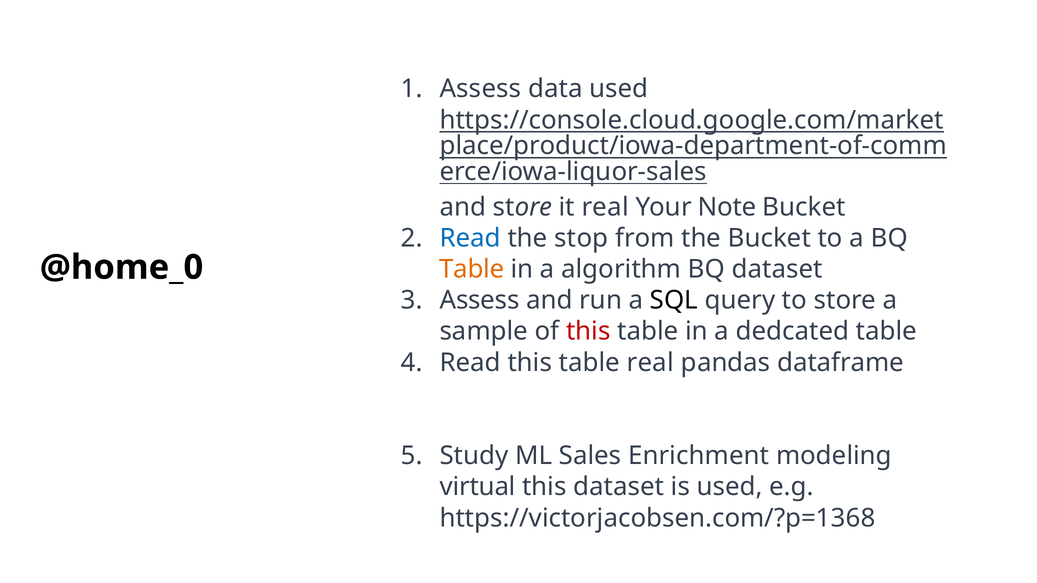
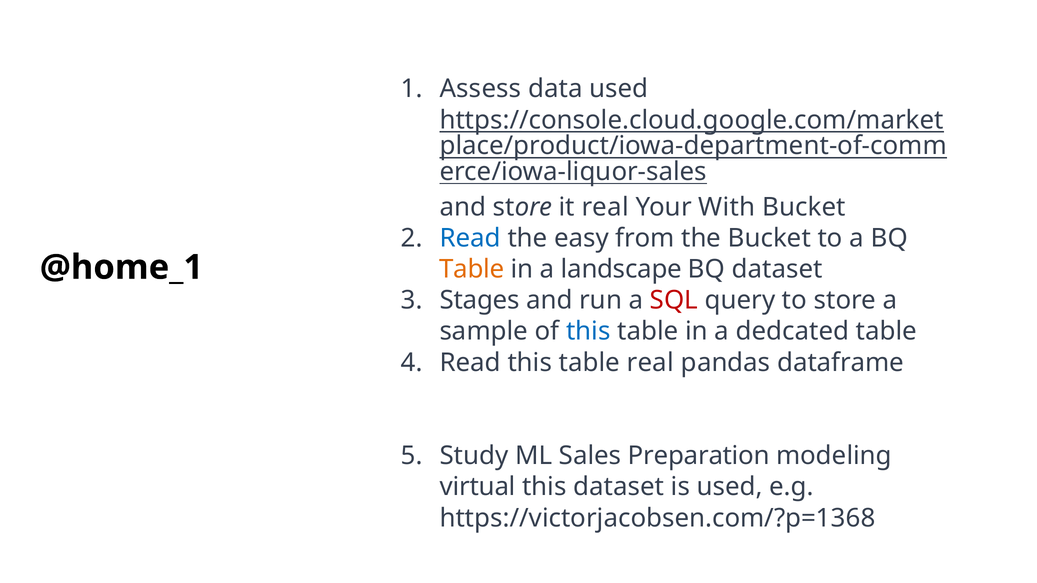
Note: Note -> With
stop: stop -> easy
@home_0: @home_0 -> @home_1
algorithm: algorithm -> landscape
Assess at (480, 301): Assess -> Stages
SQL colour: black -> red
this at (588, 332) colour: red -> blue
Enrichment: Enrichment -> Preparation
